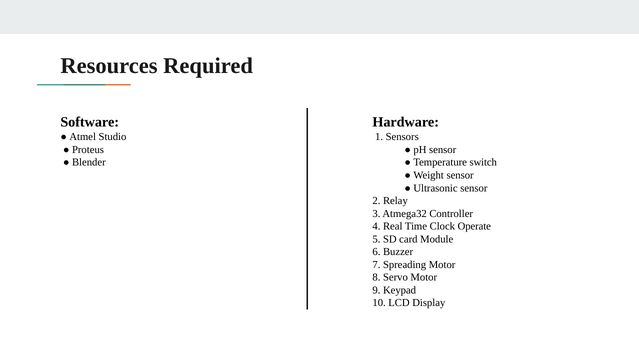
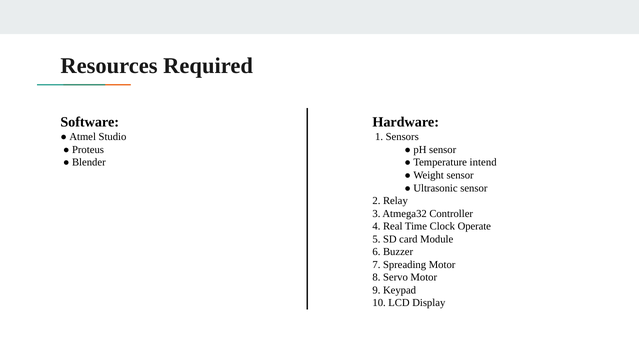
switch: switch -> intend
